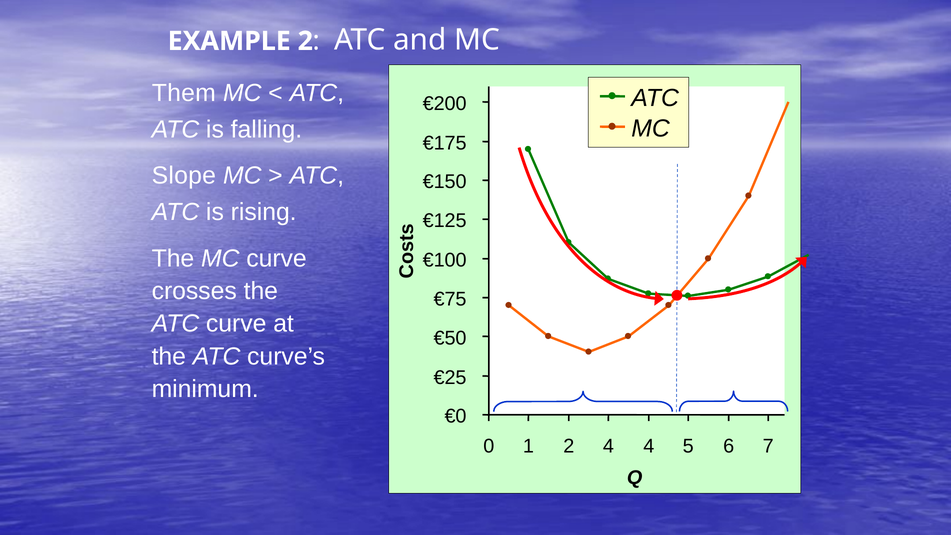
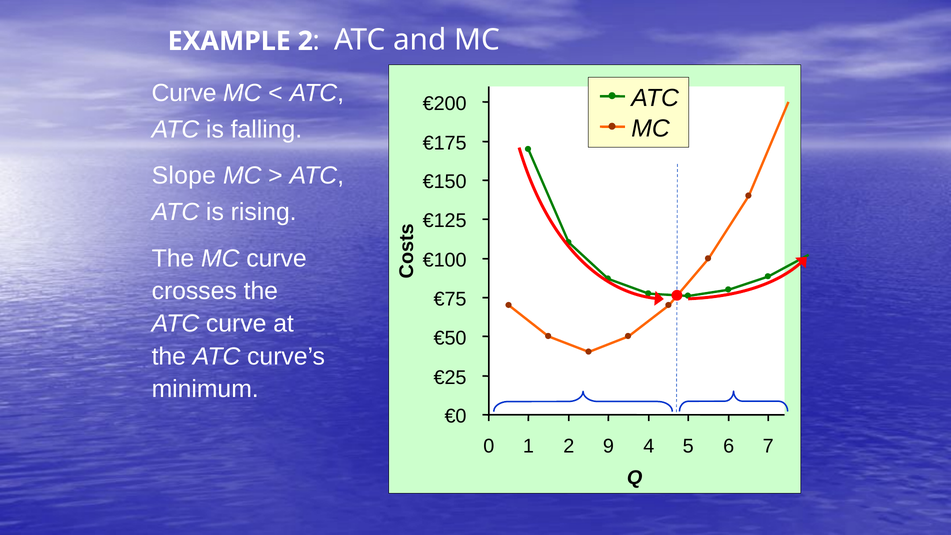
Them at (184, 93): Them -> Curve
2 4: 4 -> 9
